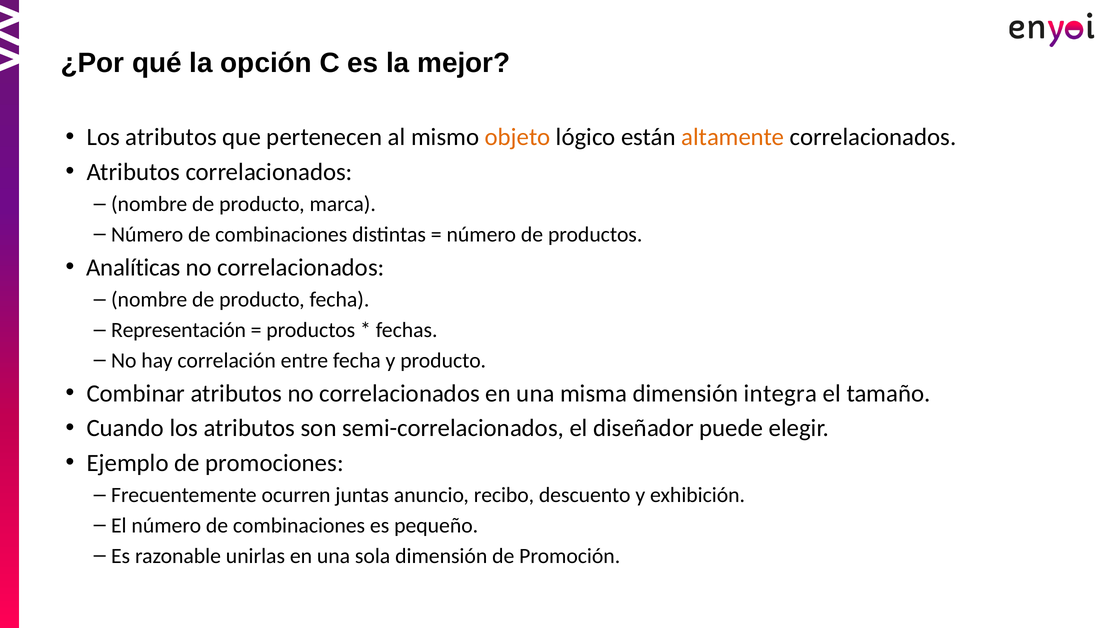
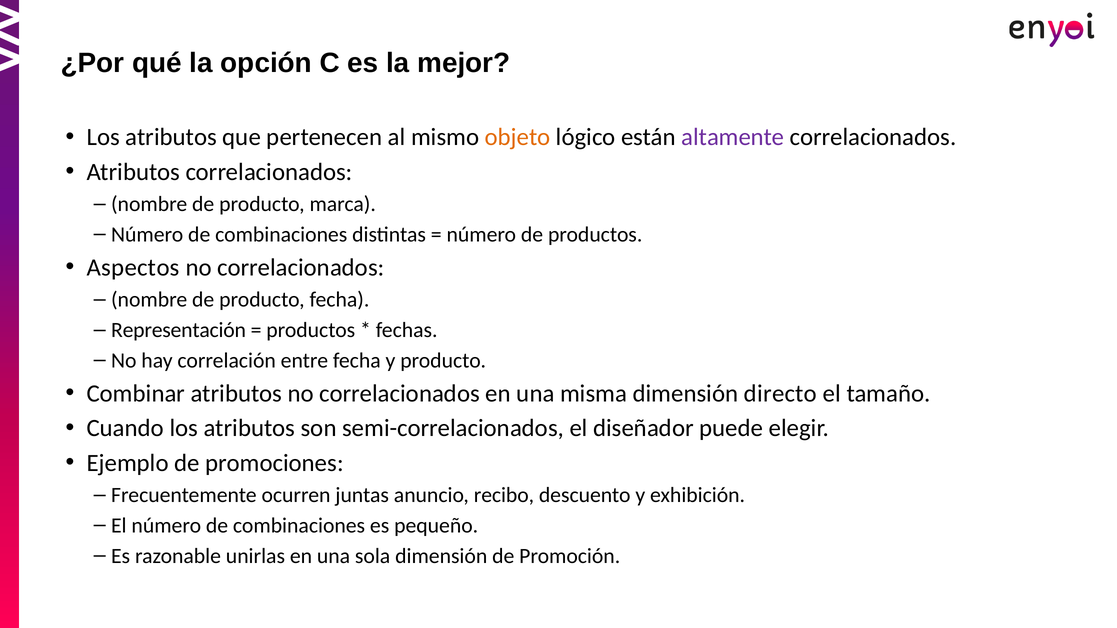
altamente colour: orange -> purple
Analíticas: Analíticas -> Aspectos
integra: integra -> directo
